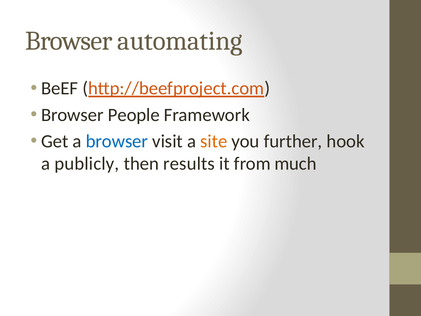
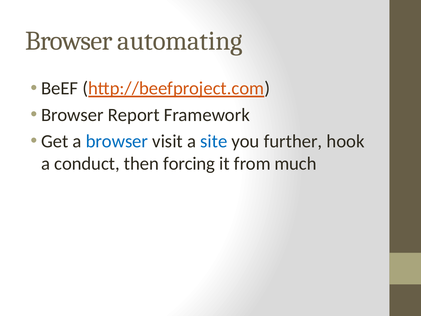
People: People -> Report
site colour: orange -> blue
publicly: publicly -> conduct
results: results -> forcing
